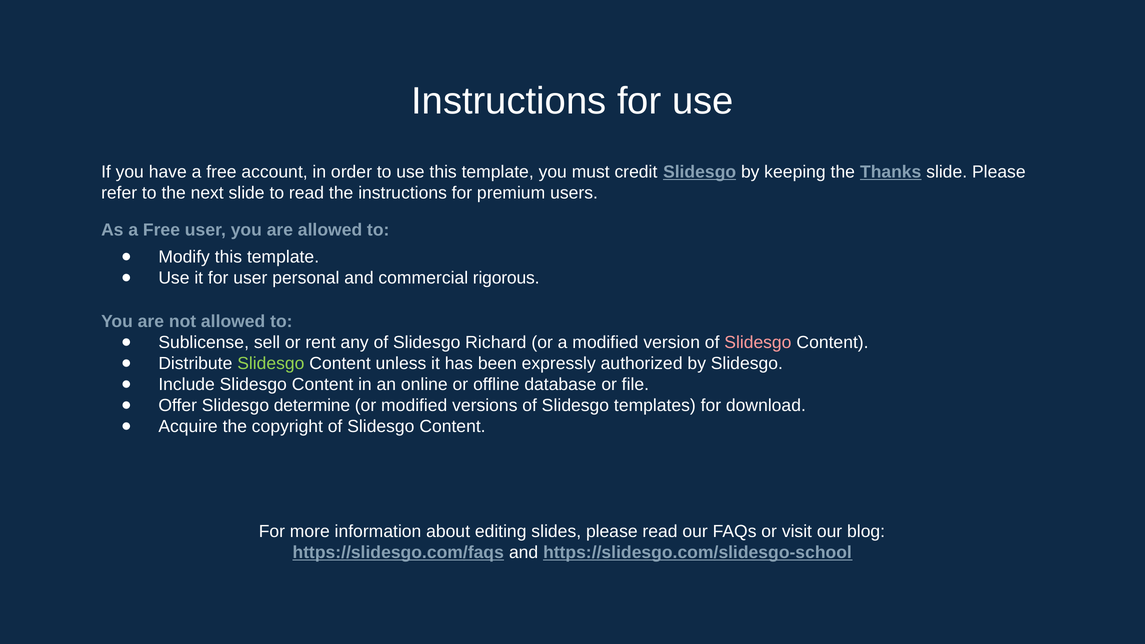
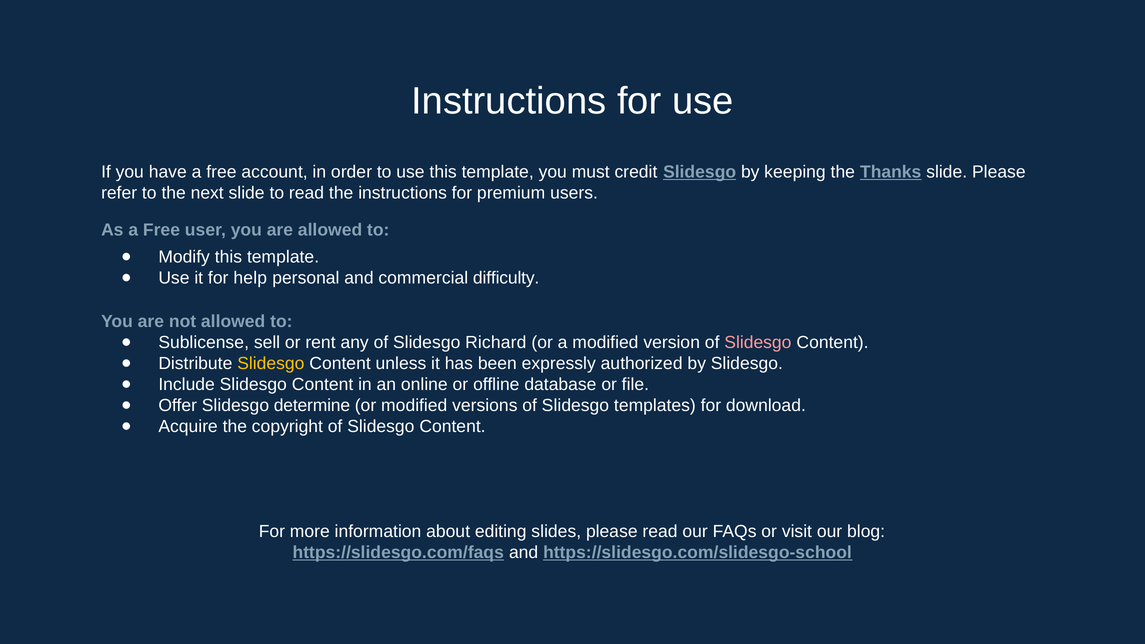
for user: user -> help
rigorous: rigorous -> difficulty
Slidesgo at (271, 363) colour: light green -> yellow
